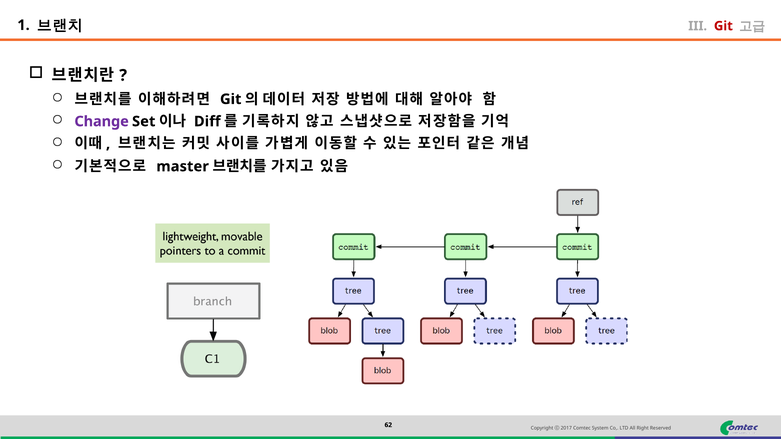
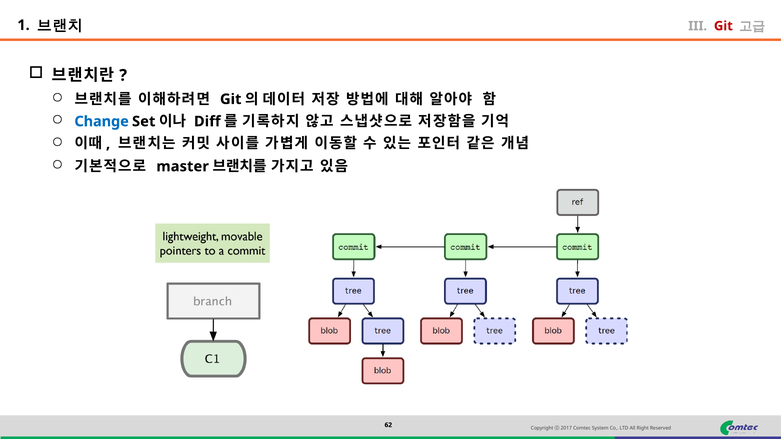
Change colour: purple -> blue
